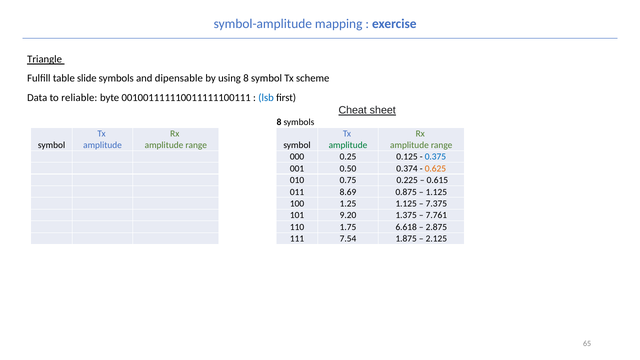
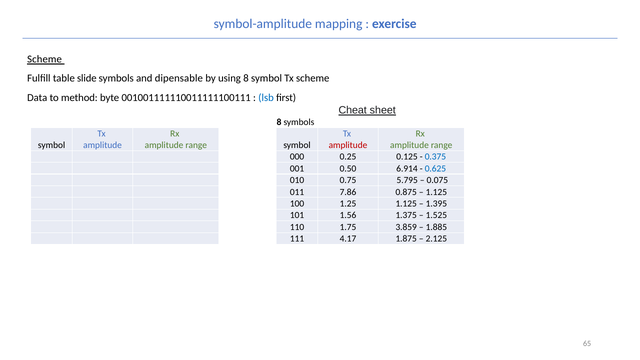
Triangle at (45, 59): Triangle -> Scheme
reliable: reliable -> method
amplitude at (348, 145) colour: green -> red
0.374: 0.374 -> 6.914
0.625 colour: orange -> blue
0.225: 0.225 -> 5.795
0.615: 0.615 -> 0.075
8.69: 8.69 -> 7.86
7.375: 7.375 -> 1.395
9.20: 9.20 -> 1.56
7.761: 7.761 -> 1.525
6.618: 6.618 -> 3.859
2.875: 2.875 -> 1.885
7.54: 7.54 -> 4.17
